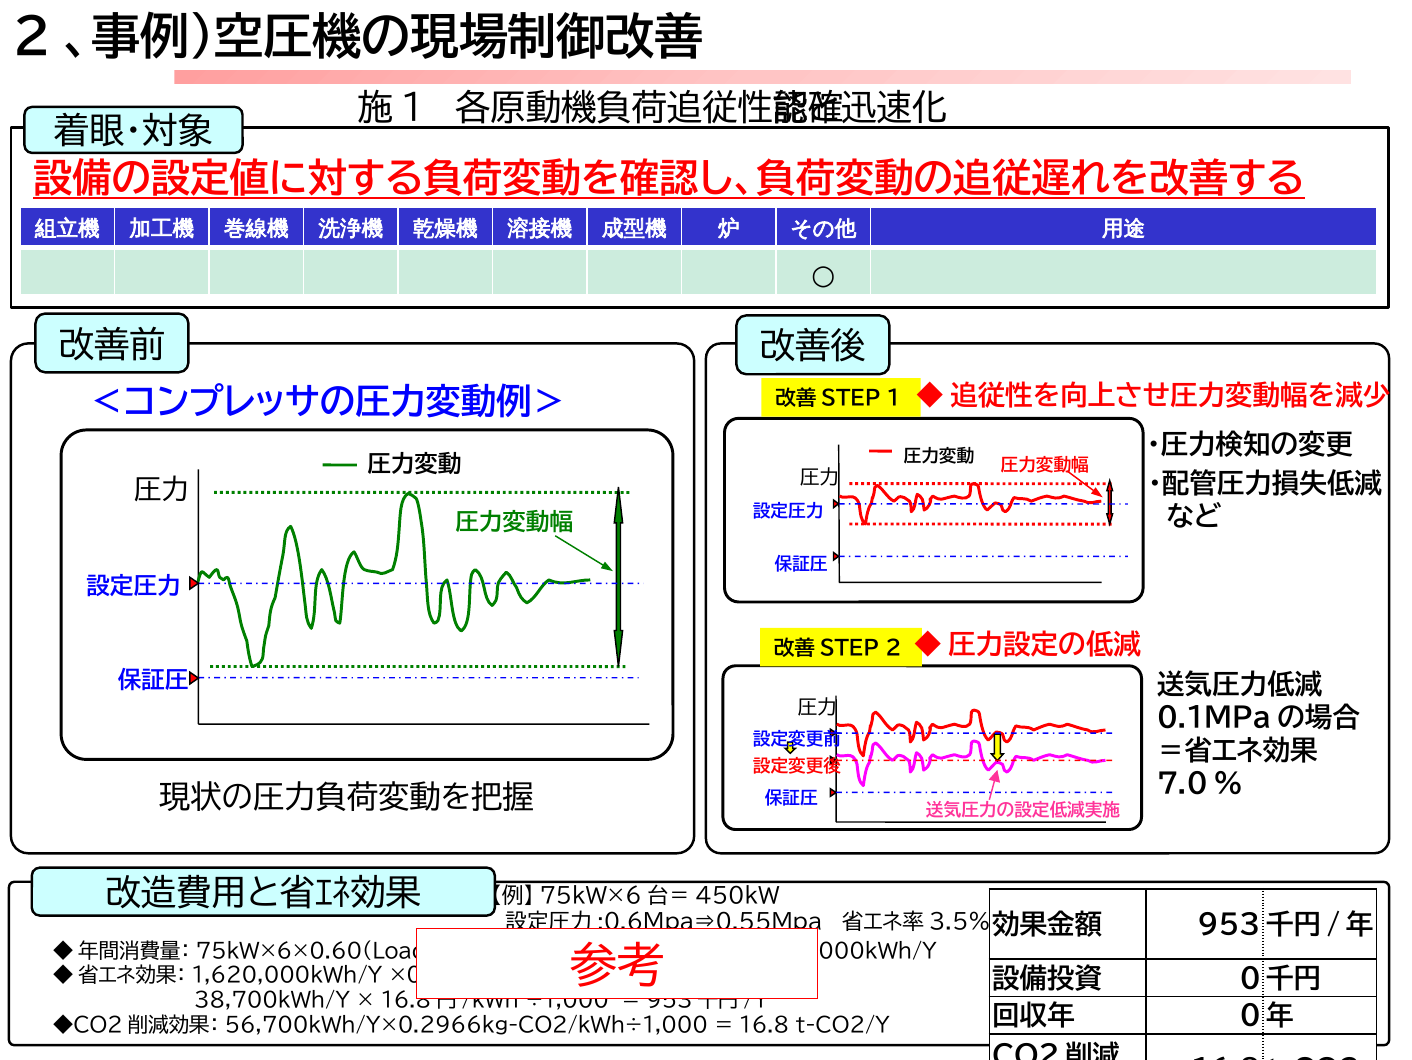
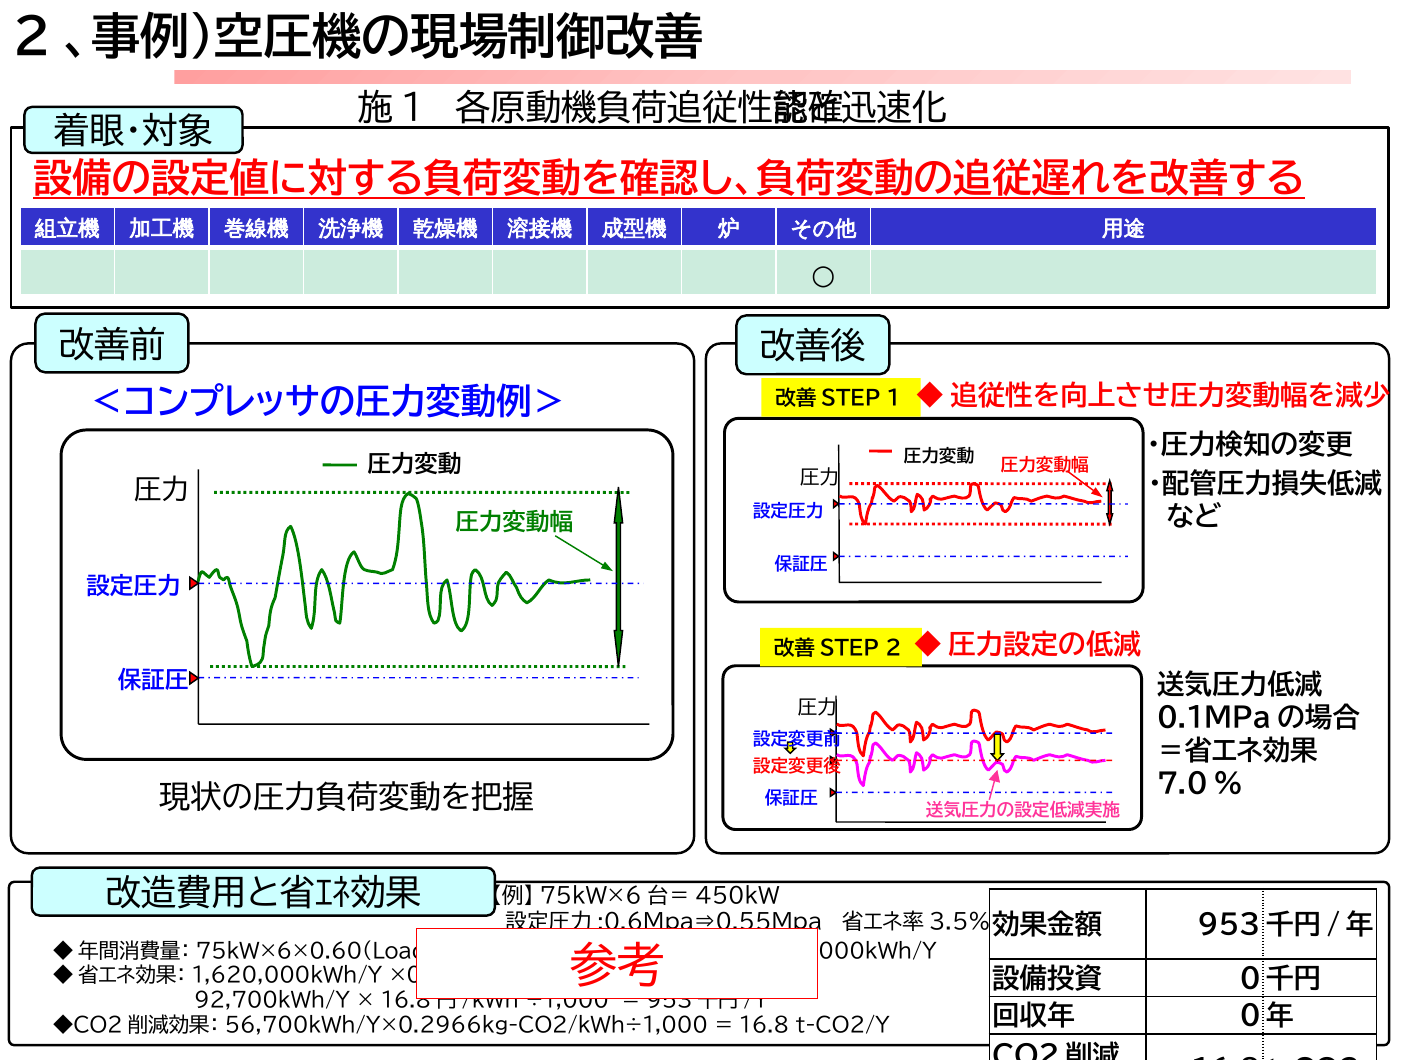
38,700kWh/Y: 38,700kWh/Y -> 92,700kWh/Y
